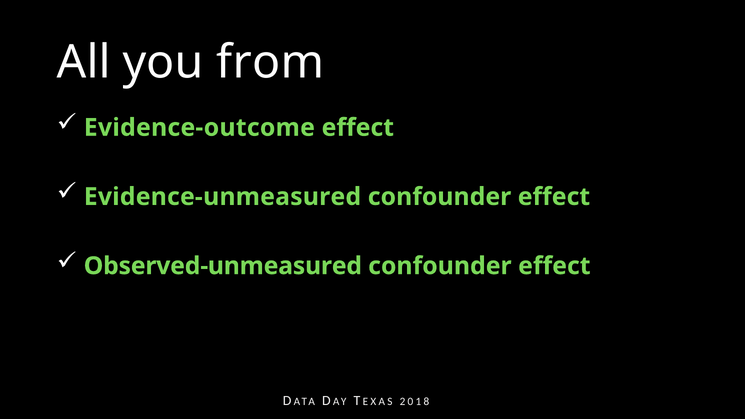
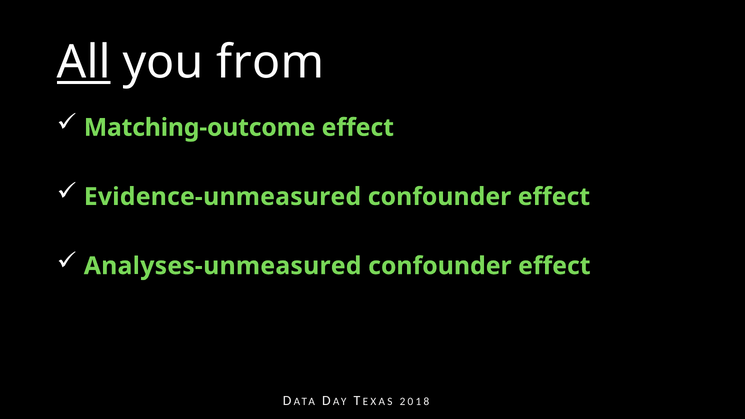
All underline: none -> present
Evidence-outcome: Evidence-outcome -> Matching-outcome
Observed-unmeasured: Observed-unmeasured -> Analyses-unmeasured
